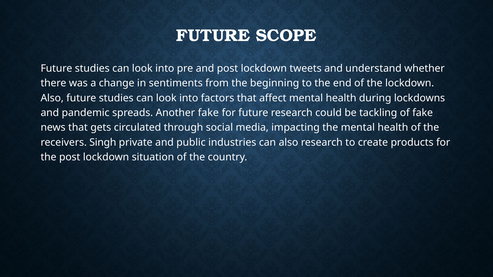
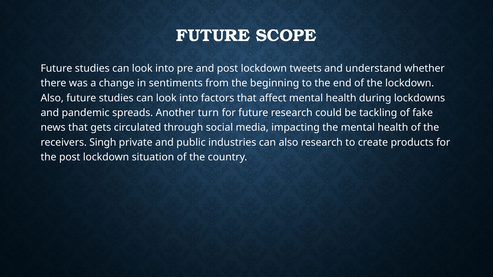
Another fake: fake -> turn
